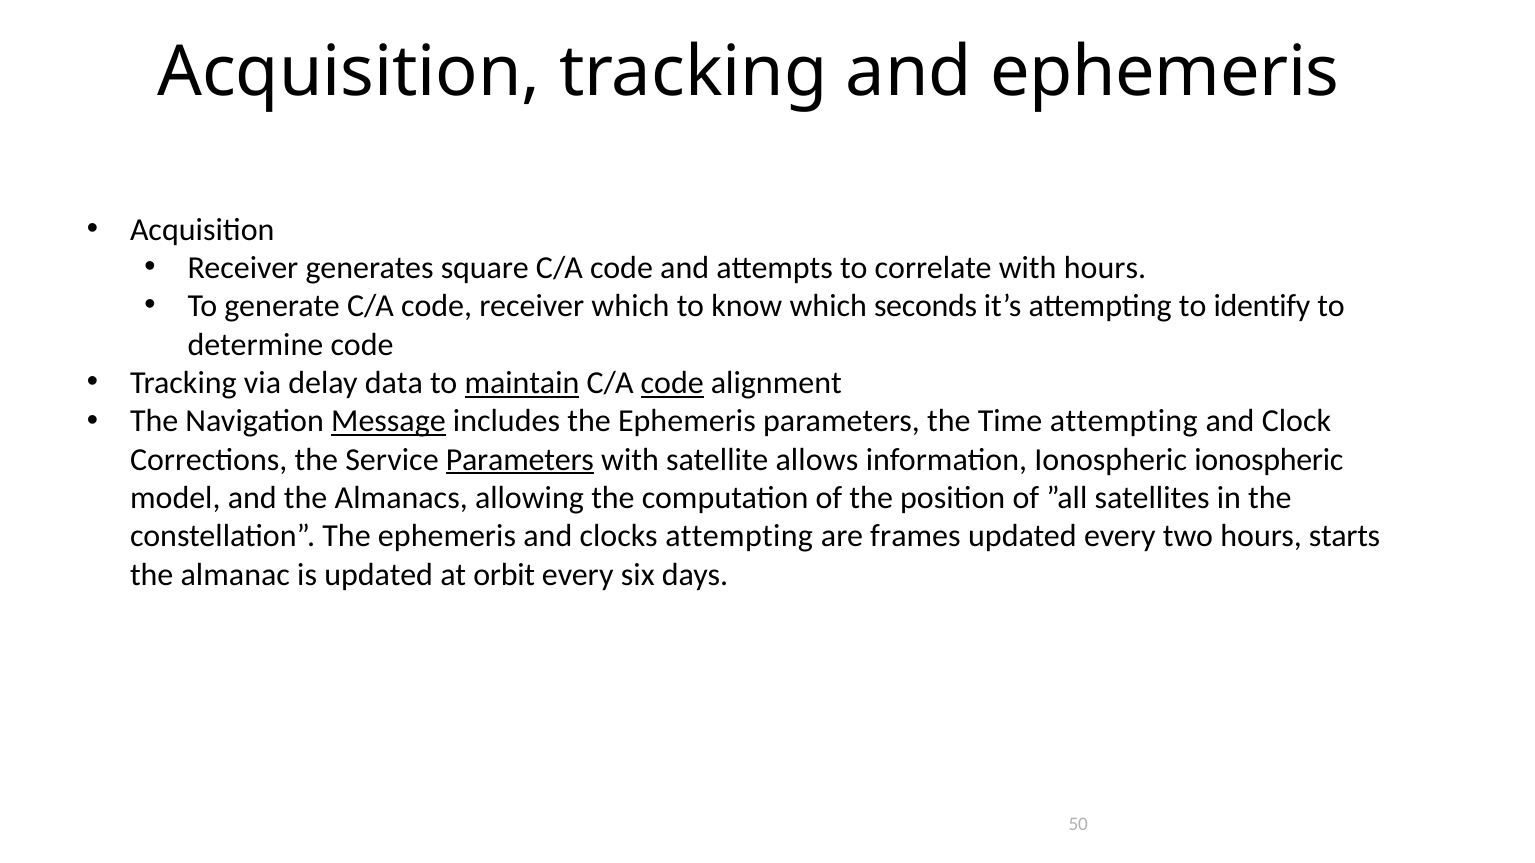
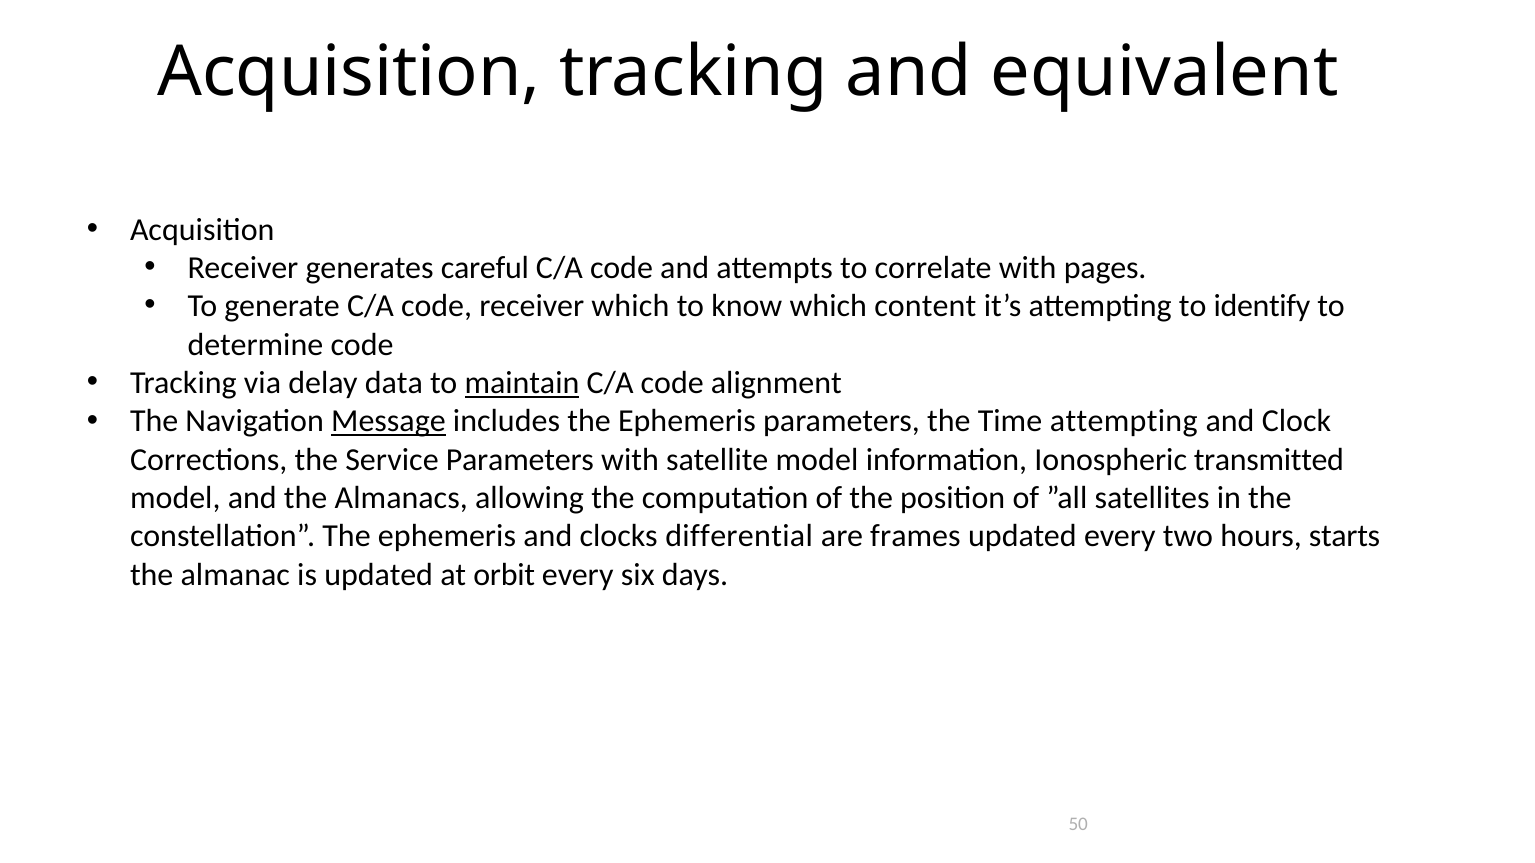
and ephemeris: ephemeris -> equivalent
square: square -> careful
with hours: hours -> pages
seconds: seconds -> content
code at (672, 383) underline: present -> none
Parameters at (520, 460) underline: present -> none
satellite allows: allows -> model
Ionospheric ionospheric: ionospheric -> transmitted
clocks attempting: attempting -> differential
